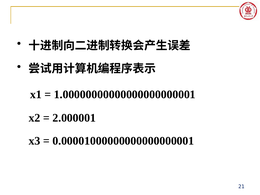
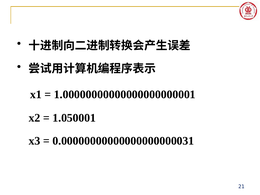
2.000001: 2.000001 -> 1.050001
0.00001000000000000000001: 0.00001000000000000000001 -> 0.00000000000000000000031
